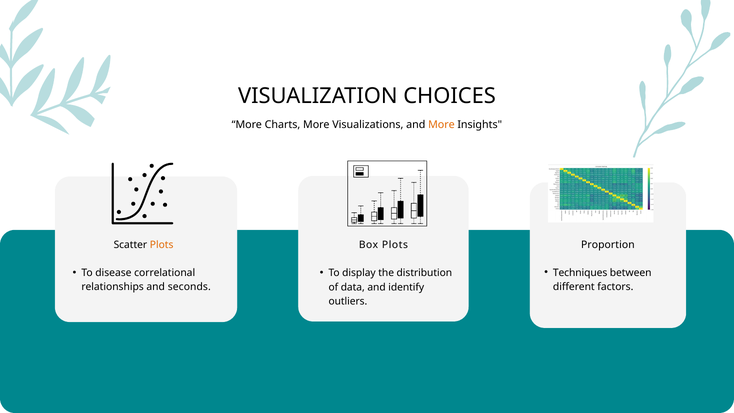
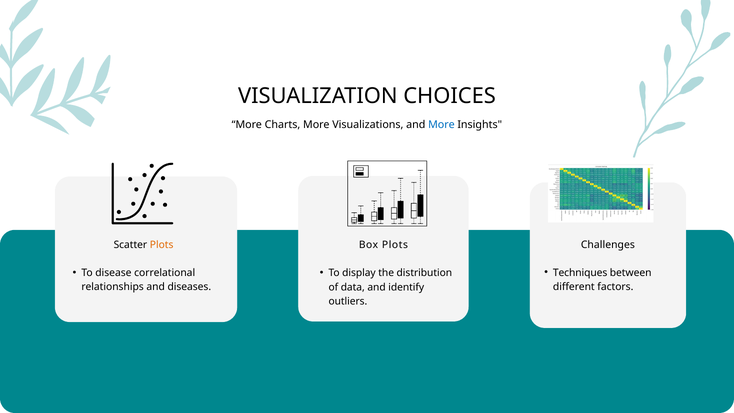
More at (441, 125) colour: orange -> blue
Proportion: Proportion -> Challenges
seconds: seconds -> diseases
